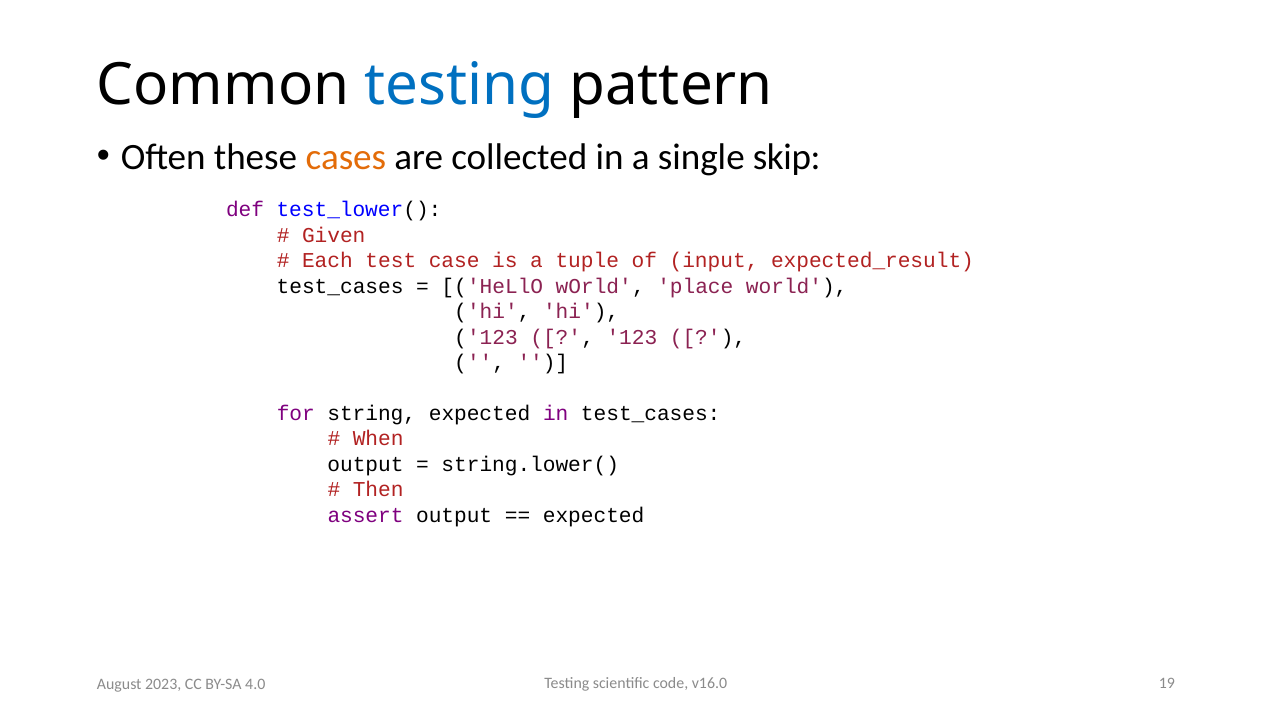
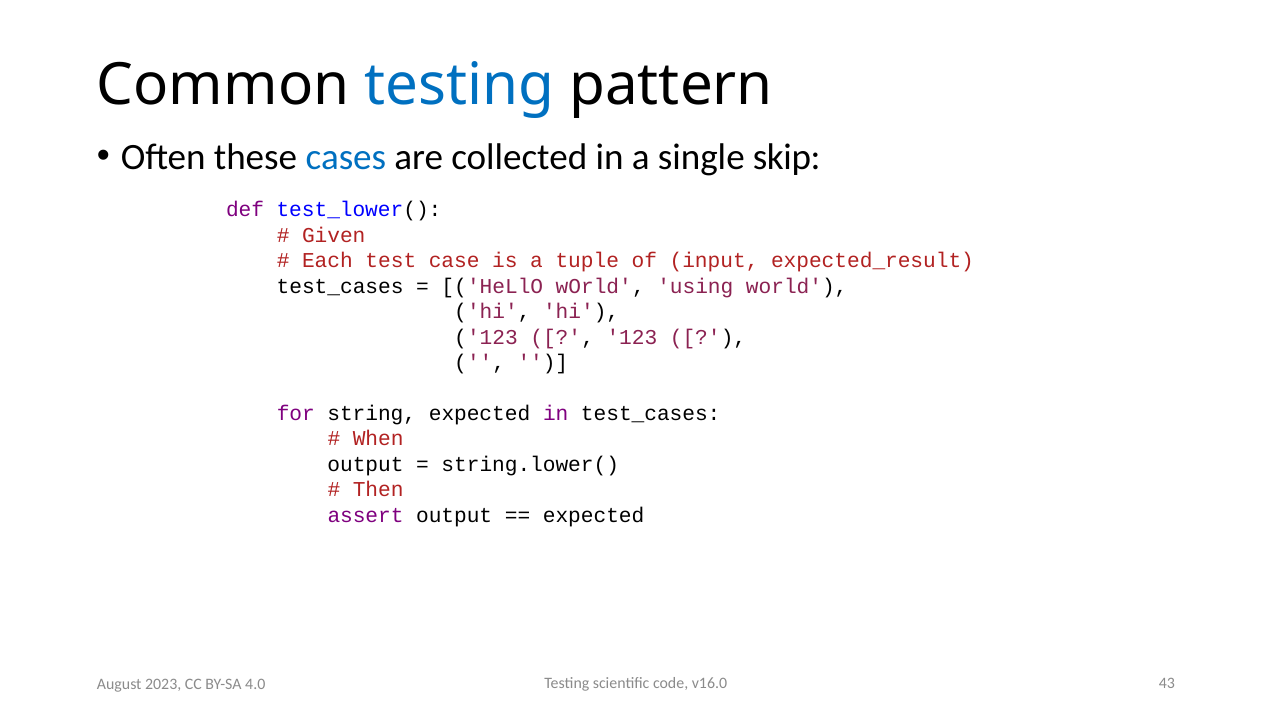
cases colour: orange -> blue
place: place -> using
19: 19 -> 43
